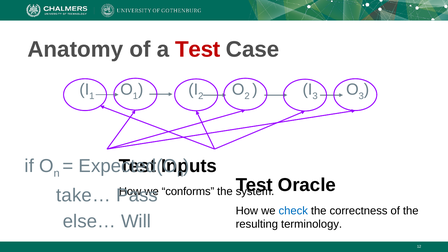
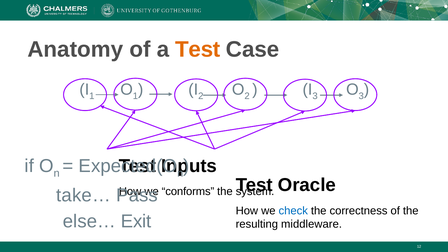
Test at (198, 49) colour: red -> orange
Will: Will -> Exit
terminology: terminology -> middleware
